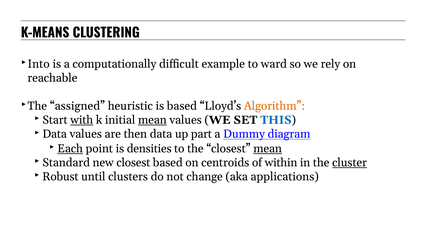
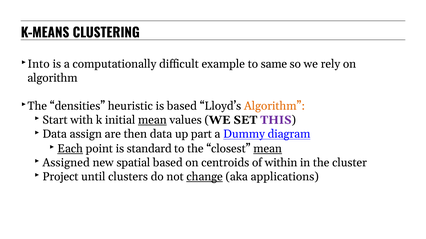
ward: ward -> same
reachable at (52, 78): reachable -> algorithm
assigned: assigned -> densities
with underline: present -> none
THIS colour: blue -> purple
Data values: values -> assign
densities: densities -> standard
Standard: Standard -> Assigned
new closest: closest -> spatial
cluster underline: present -> none
Robust: Robust -> Project
change underline: none -> present
